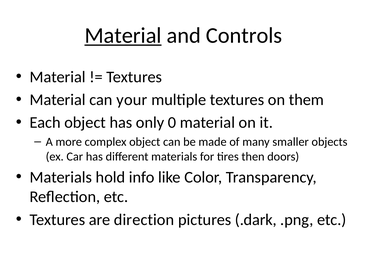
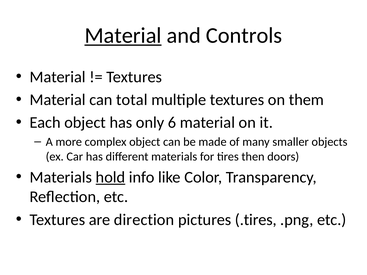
your: your -> total
0: 0 -> 6
hold underline: none -> present
.dark: .dark -> .tires
